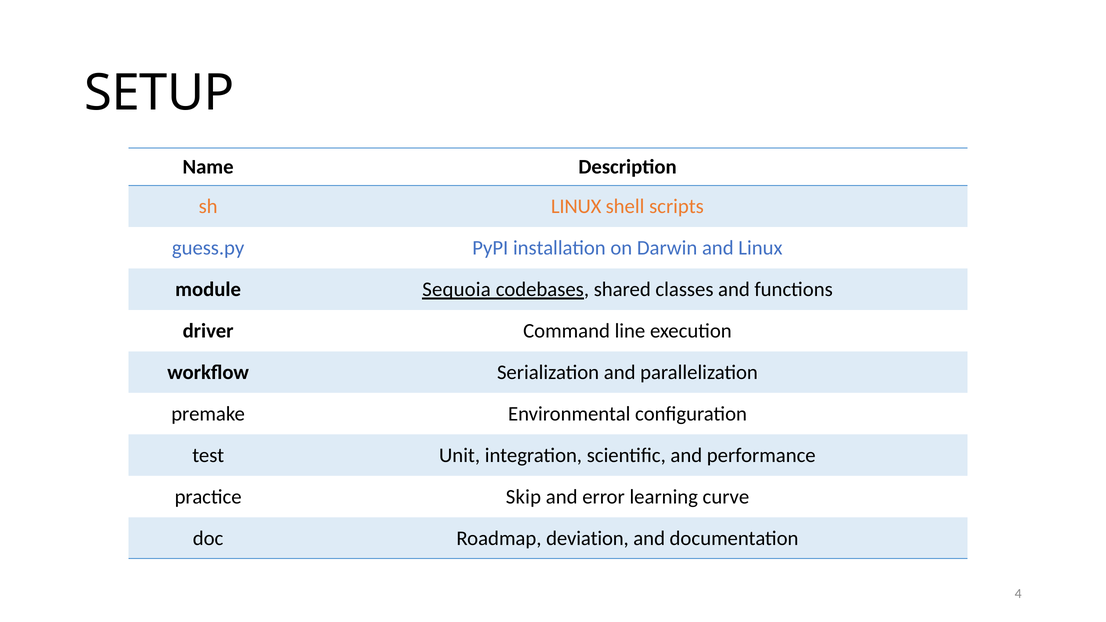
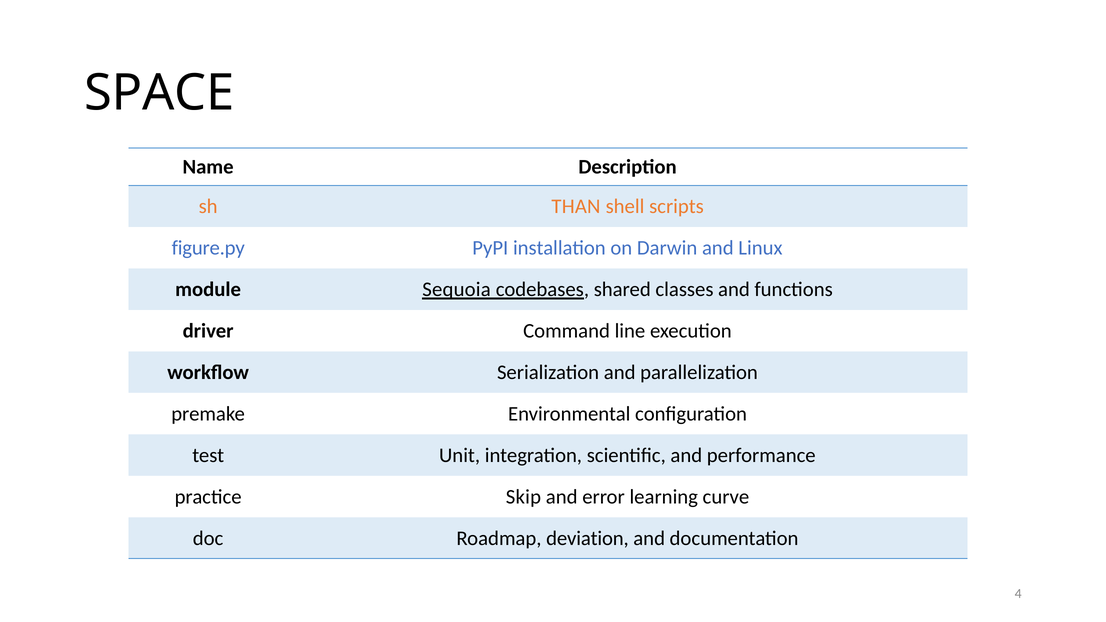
SETUP: SETUP -> SPACE
sh LINUX: LINUX -> THAN
guess.py: guess.py -> figure.py
